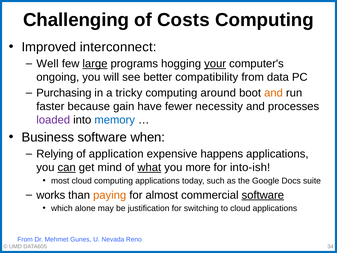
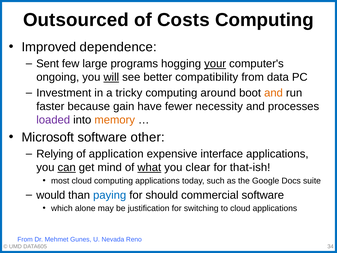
Challenging: Challenging -> Outsourced
interconnect: interconnect -> dependence
Well: Well -> Sent
large underline: present -> none
will underline: none -> present
Purchasing: Purchasing -> Investment
memory colour: blue -> orange
Business: Business -> Microsoft
when: when -> other
happens: happens -> interface
more: more -> clear
into-ish: into-ish -> that-ish
works: works -> would
paying colour: orange -> blue
almost: almost -> should
software at (263, 195) underline: present -> none
